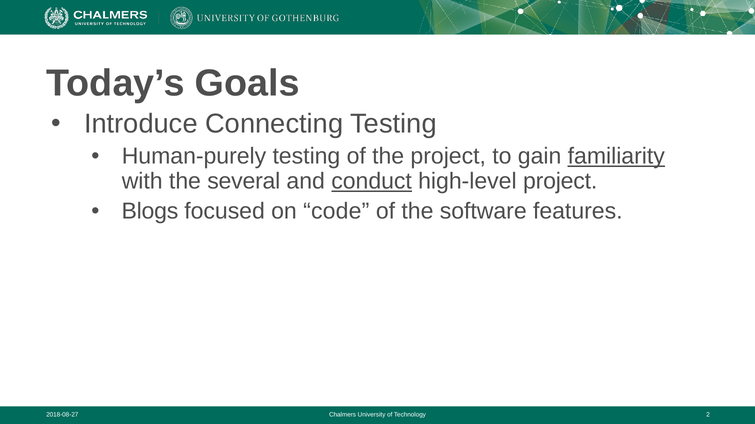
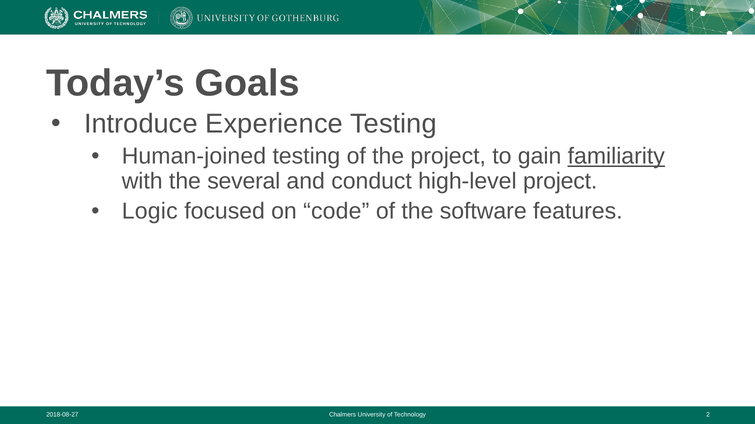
Connecting: Connecting -> Experience
Human-purely: Human-purely -> Human-joined
conduct underline: present -> none
Blogs: Blogs -> Logic
